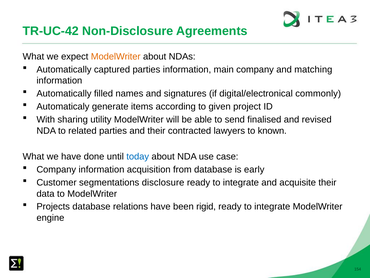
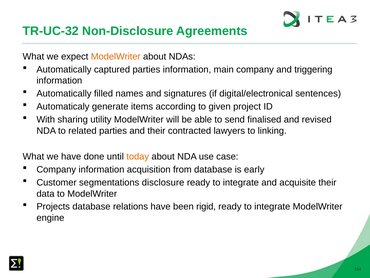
TR-UC-42: TR-UC-42 -> TR-UC-32
matching: matching -> triggering
commonly: commonly -> sentences
known: known -> linking
today colour: blue -> orange
